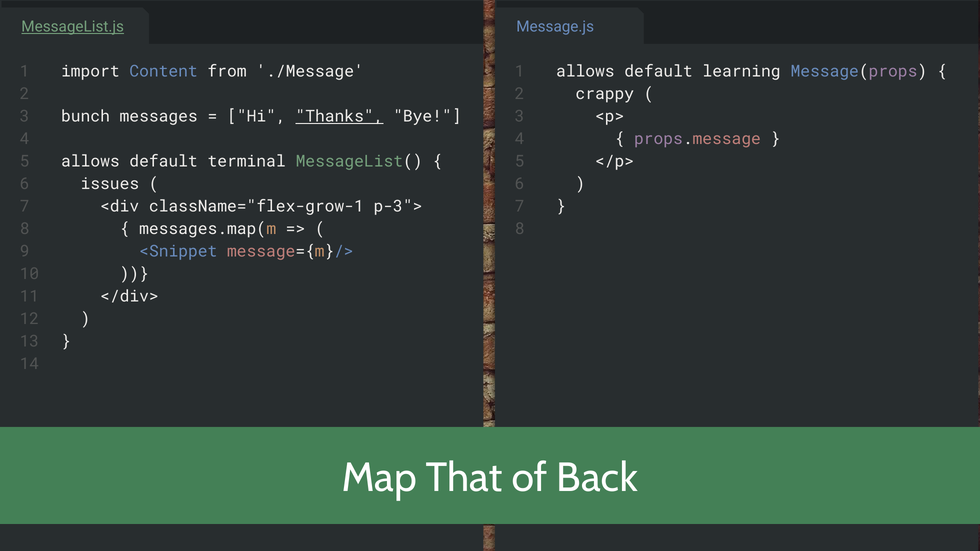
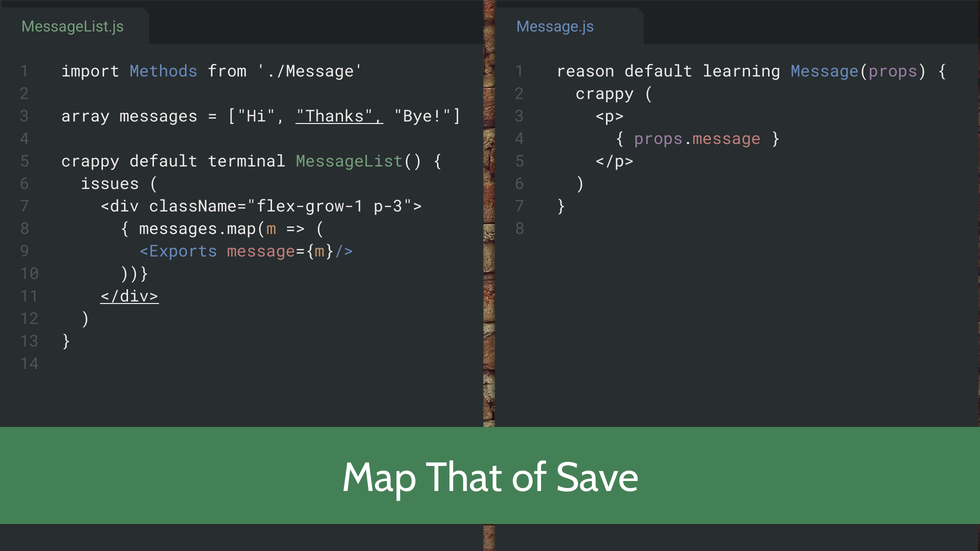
MessageList.js underline: present -> none
Content: Content -> Methods
allows at (585, 71): allows -> reason
bunch: bunch -> array
allows at (90, 162): allows -> crappy
<Snippet: <Snippet -> <Exports
</div> underline: none -> present
Back: Back -> Save
